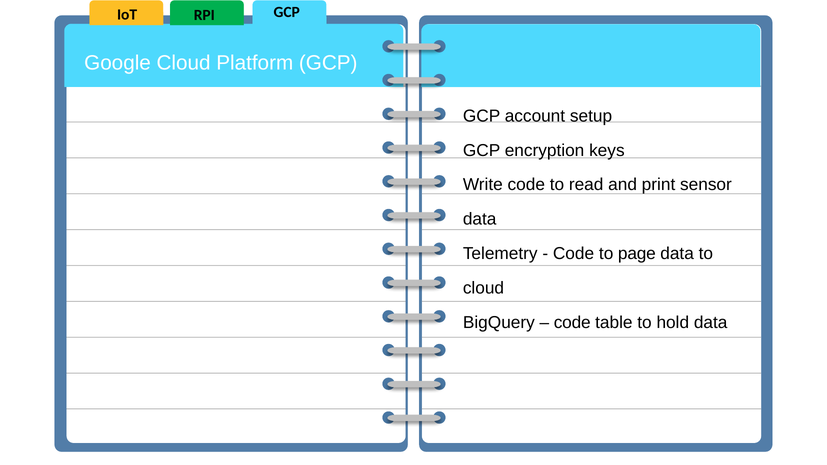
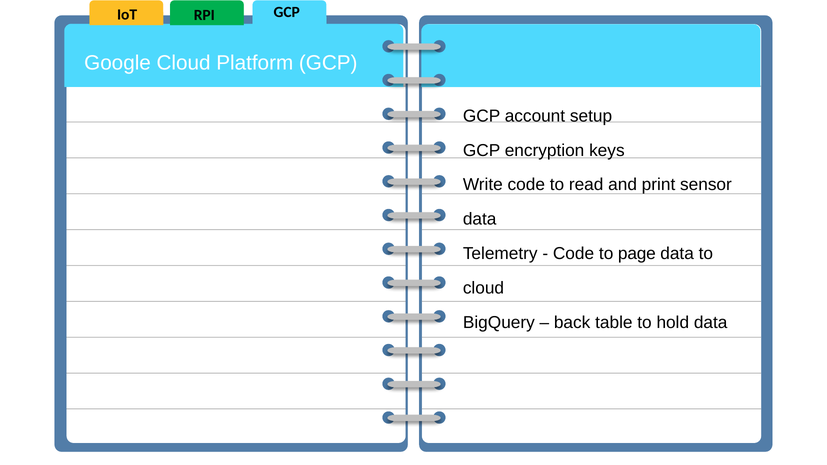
code at (572, 323): code -> back
